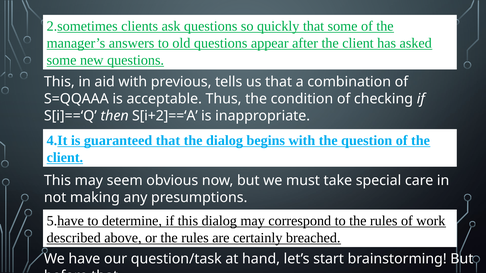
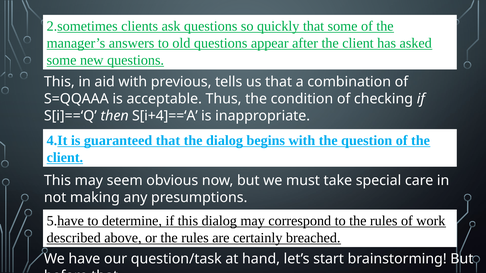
S[i+2]==‘A: S[i+2]==‘A -> S[i+4]==‘A
